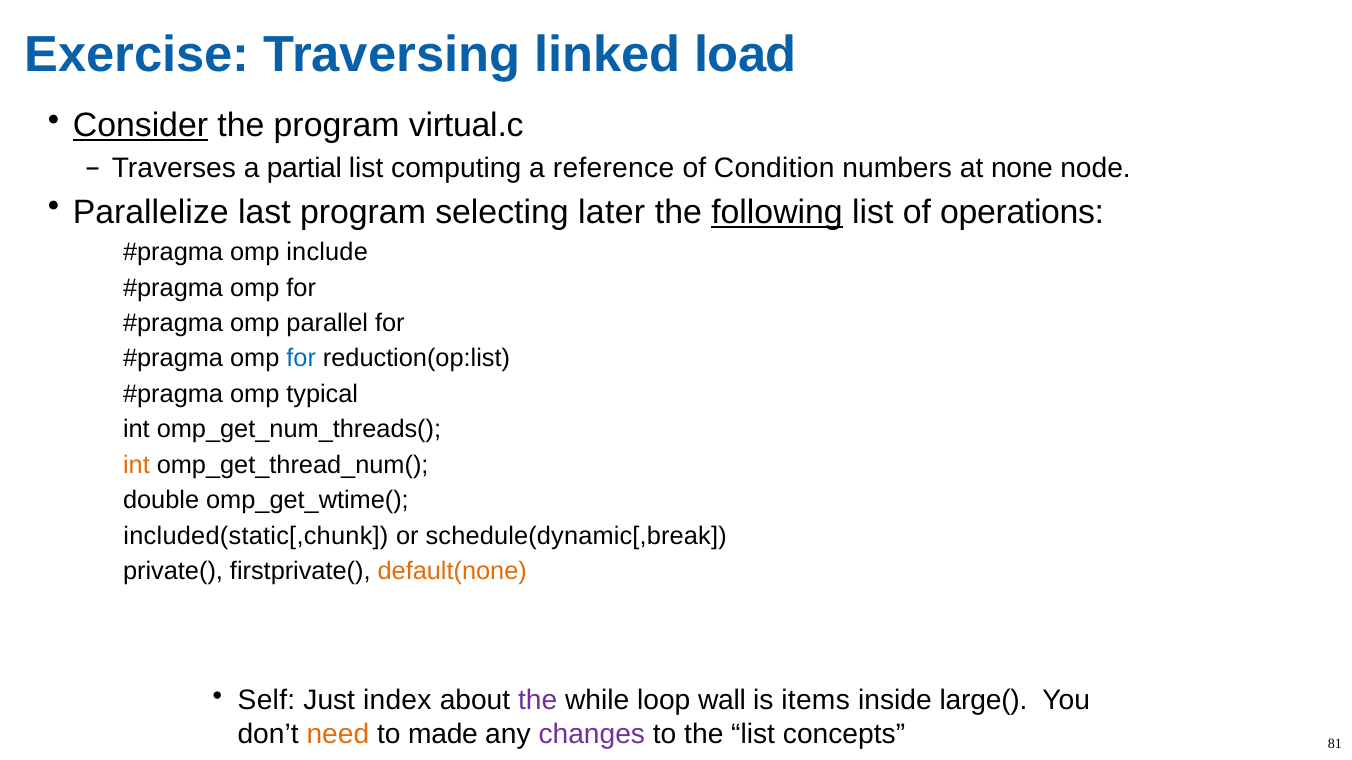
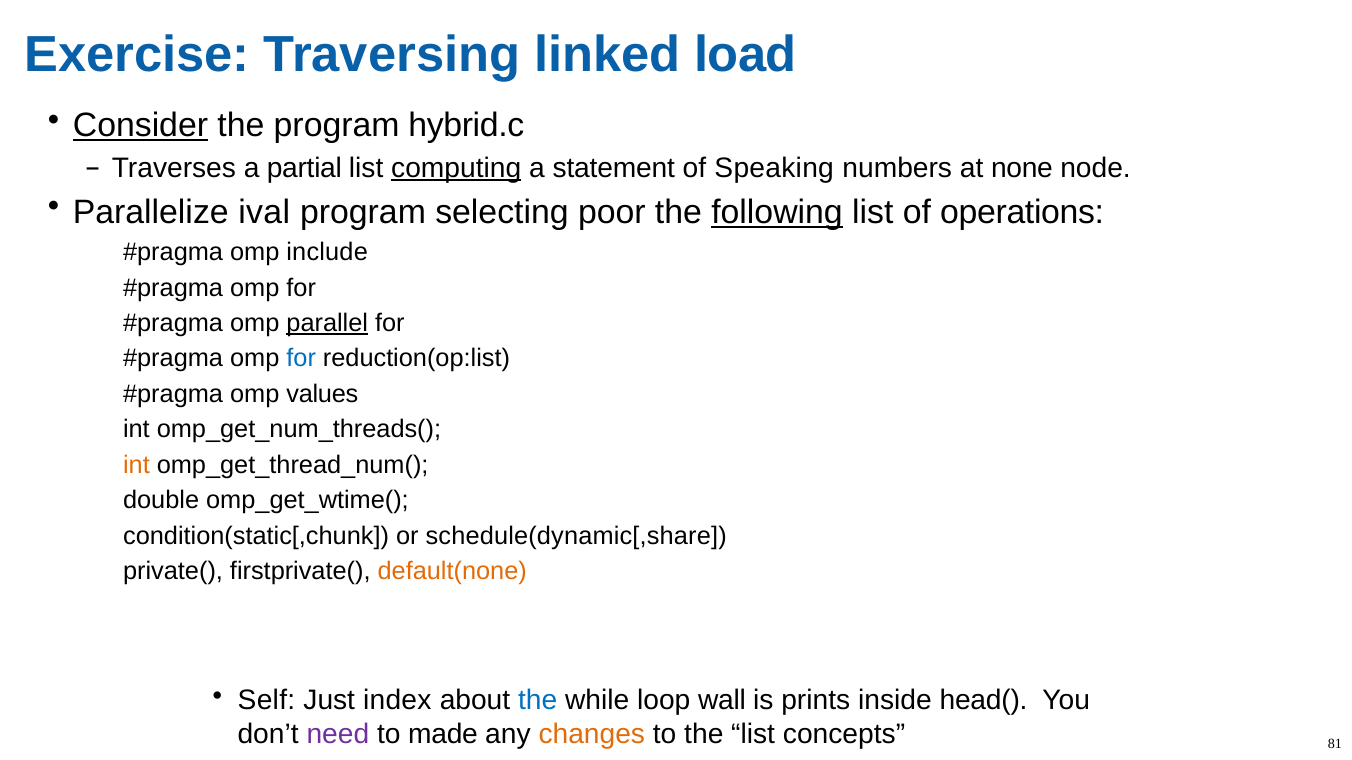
virtual.c: virtual.c -> hybrid.c
computing underline: none -> present
reference: reference -> statement
Condition: Condition -> Speaking
last: last -> ival
later: later -> poor
parallel underline: none -> present
typical: typical -> values
included(static[,chunk: included(static[,chunk -> condition(static[,chunk
schedule(dynamic[,break: schedule(dynamic[,break -> schedule(dynamic[,share
the at (538, 701) colour: purple -> blue
items: items -> prints
large(: large( -> head(
need colour: orange -> purple
changes colour: purple -> orange
